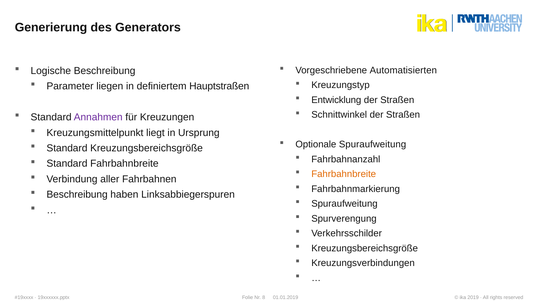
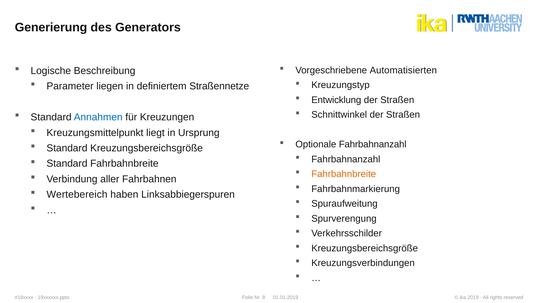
Hauptstraßen: Hauptstraßen -> Straßennetze
Annahmen colour: purple -> blue
Optionale Spuraufweitung: Spuraufweitung -> Fahrbahnanzahl
Beschreibung at (77, 194): Beschreibung -> Wertebereich
